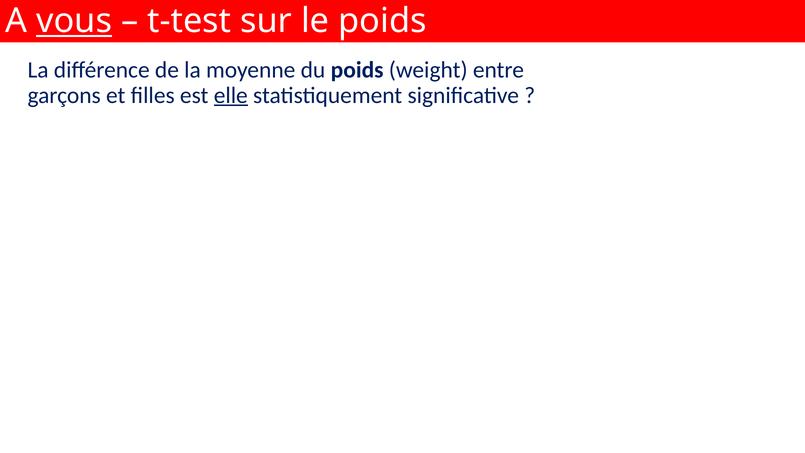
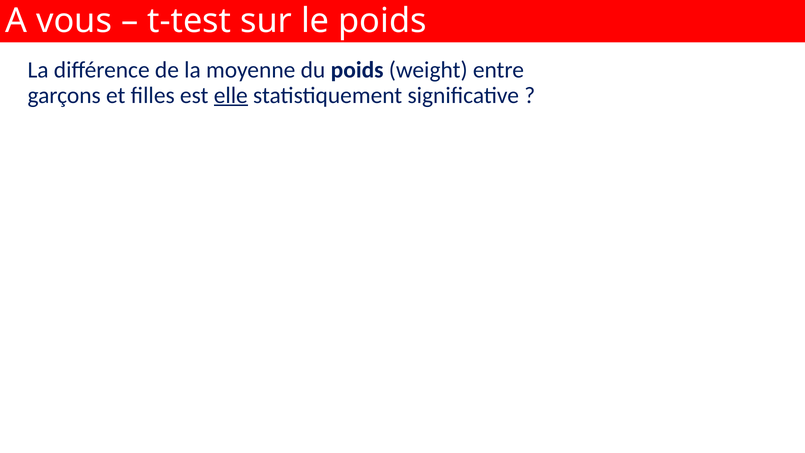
vous underline: present -> none
